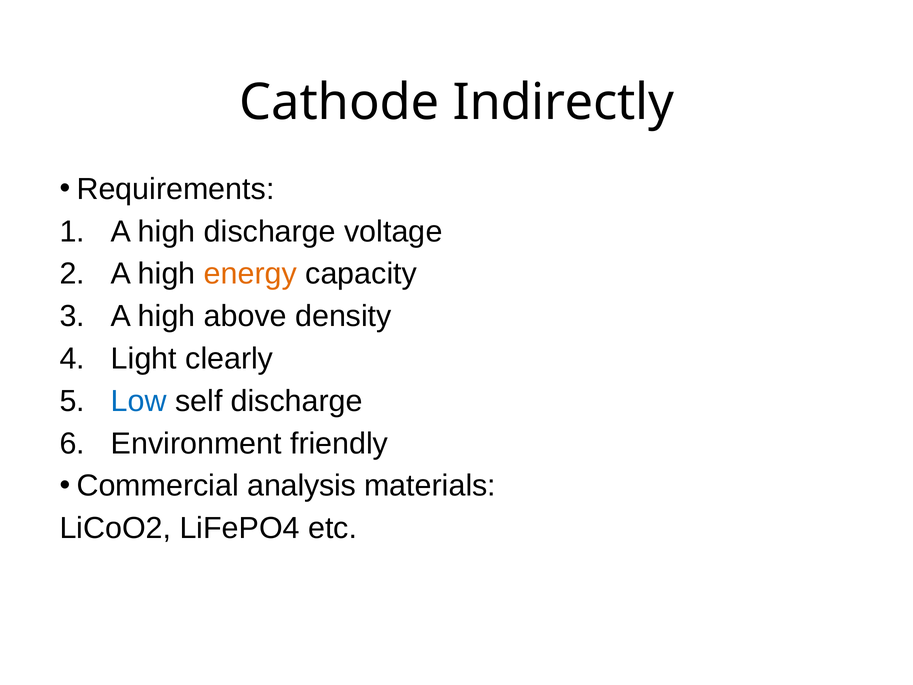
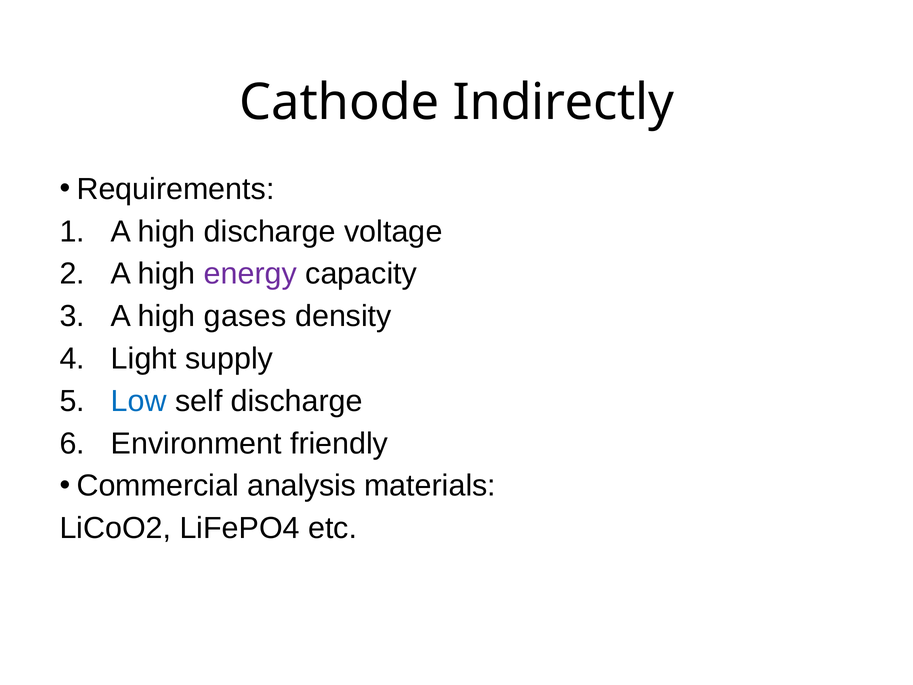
energy colour: orange -> purple
above: above -> gases
clearly: clearly -> supply
